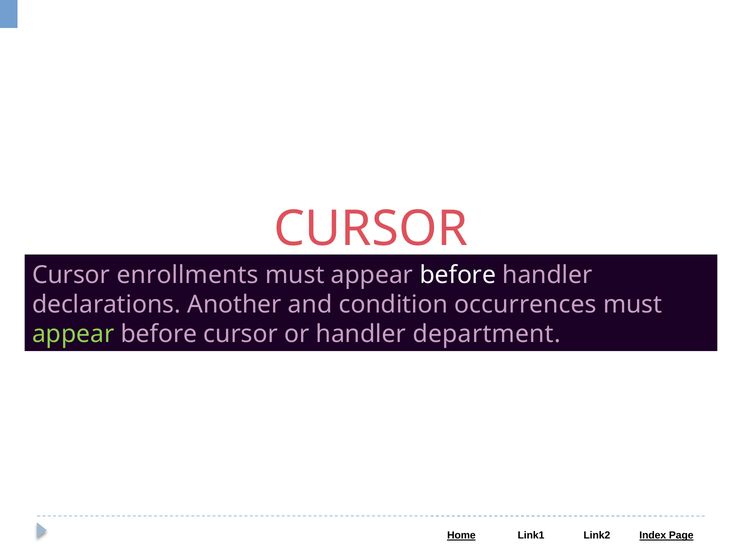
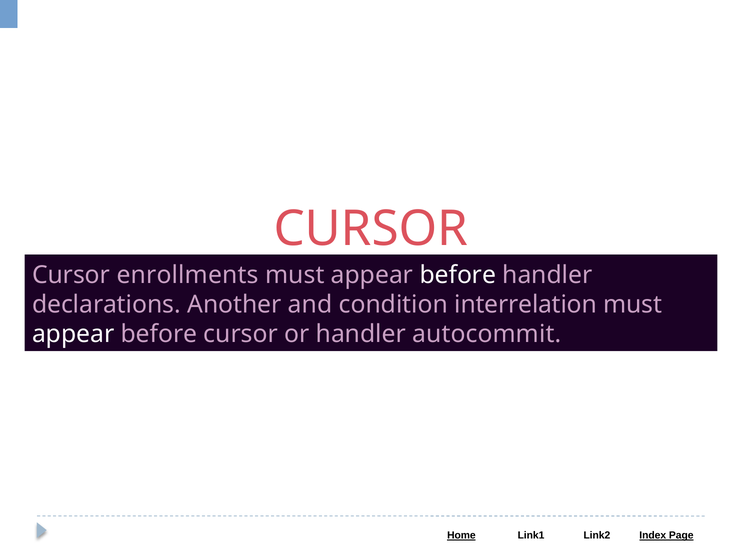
occurrences: occurrences -> interrelation
appear at (73, 334) colour: light green -> white
department: department -> autocommit
